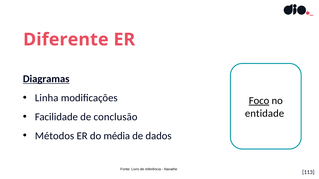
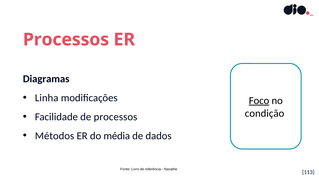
Diferente at (66, 40): Diferente -> Processos
Diagramas underline: present -> none
entidade: entidade -> condição
de conclusão: conclusão -> processos
